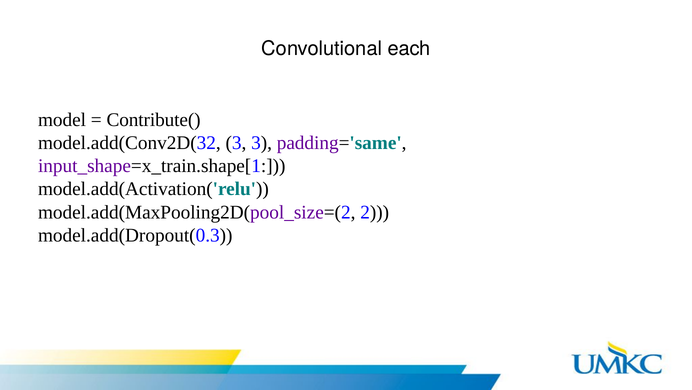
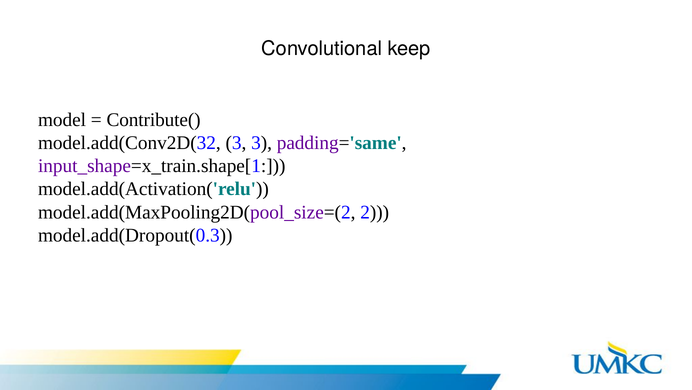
each: each -> keep
